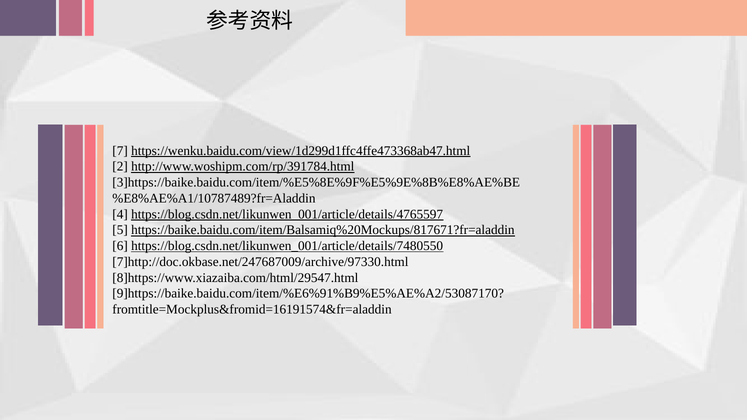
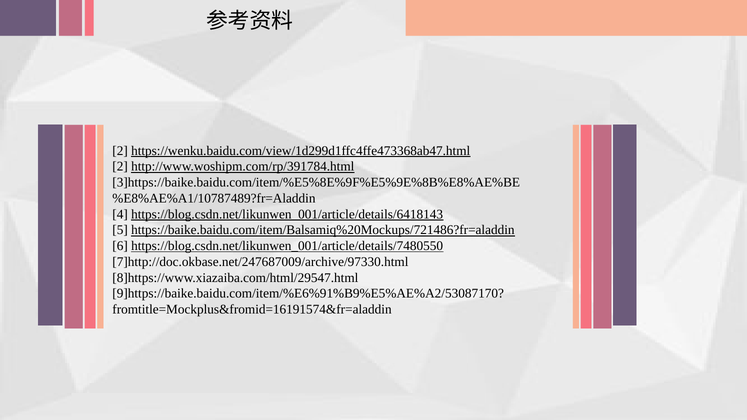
7 at (120, 151): 7 -> 2
https://blog.csdn.net/likunwen_001/article/details/4765597: https://blog.csdn.net/likunwen_001/article/details/4765597 -> https://blog.csdn.net/likunwen_001/article/details/6418143
https://baike.baidu.com/item/Balsamiq%20Mockups/817671?fr=aladdin: https://baike.baidu.com/item/Balsamiq%20Mockups/817671?fr=aladdin -> https://baike.baidu.com/item/Balsamiq%20Mockups/721486?fr=aladdin
